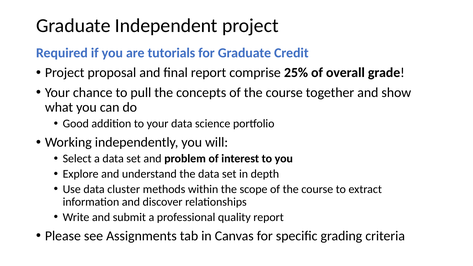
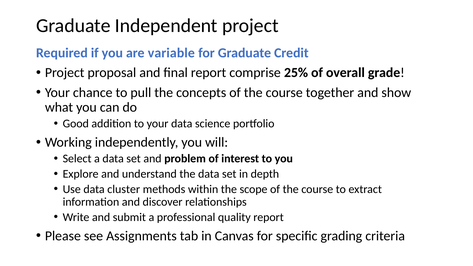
tutorials: tutorials -> variable
